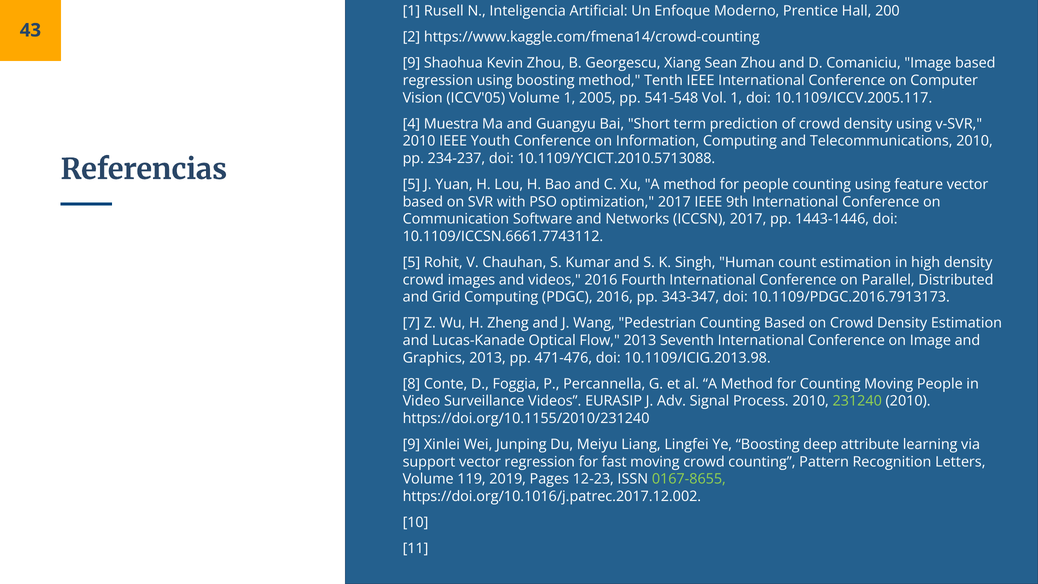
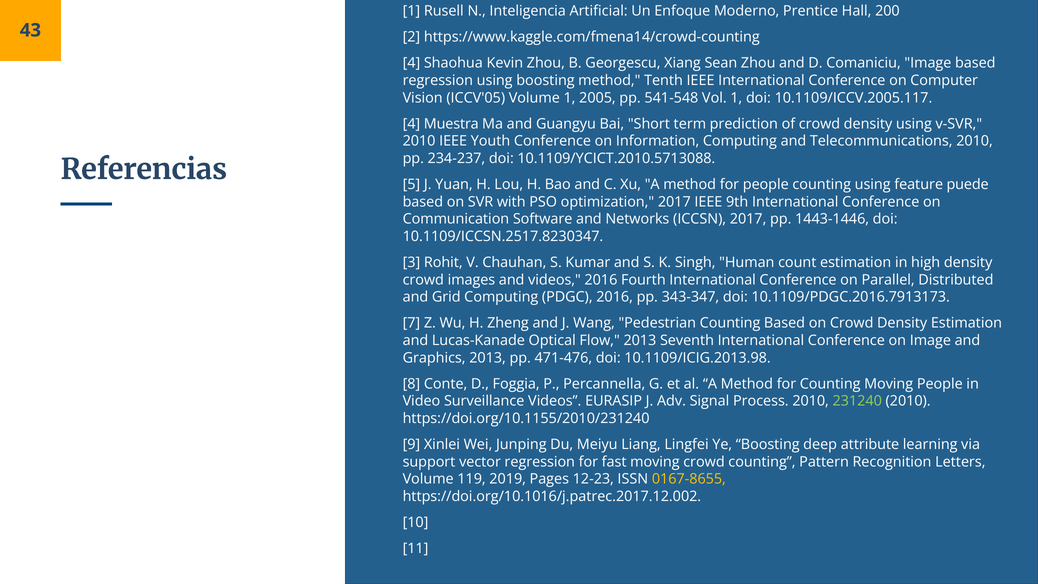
9 at (411, 63): 9 -> 4
feature vector: vector -> puede
10.1109/ICCSN.6661.7743112: 10.1109/ICCSN.6661.7743112 -> 10.1109/ICCSN.2517.8230347
5 at (411, 262): 5 -> 3
0167-8655 colour: light green -> yellow
